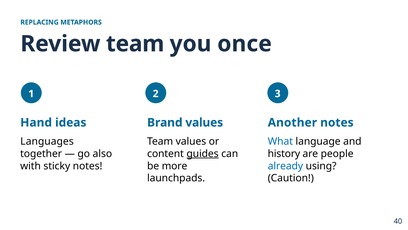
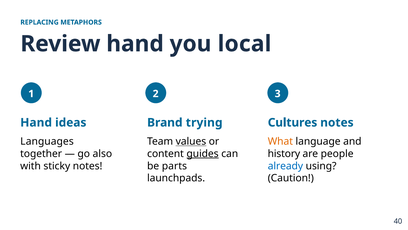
Review team: team -> hand
once: once -> local
Brand values: values -> trying
Another: Another -> Cultures
values at (191, 141) underline: none -> present
What colour: blue -> orange
more: more -> parts
